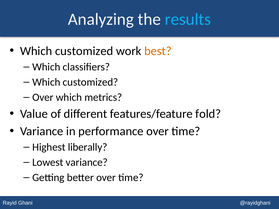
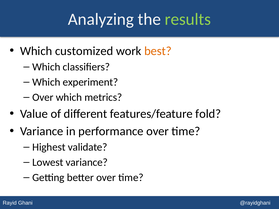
results colour: light blue -> light green
customized at (90, 82): customized -> experiment
liberally: liberally -> validate
